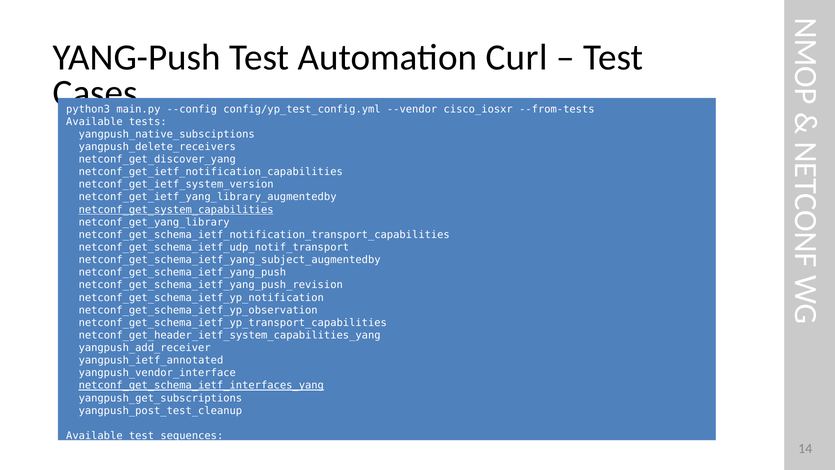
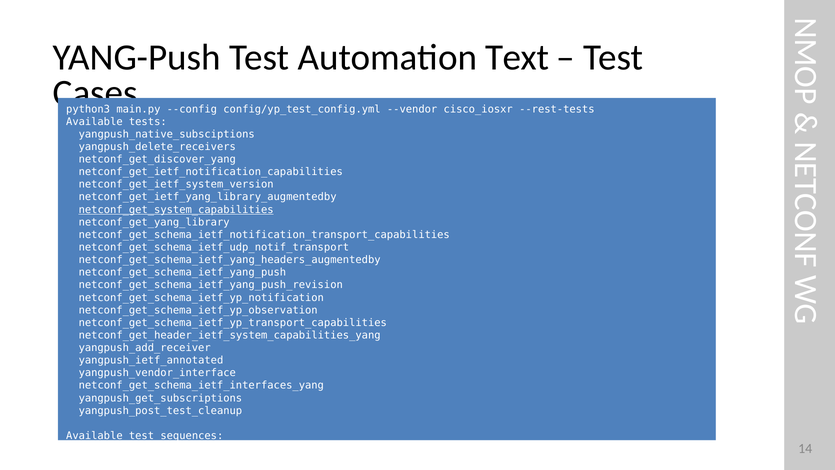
Curl: Curl -> Text
--from-tests: --from-tests -> --rest-tests
netconf_get_schema_ietf_yang_subject_augmentedby: netconf_get_schema_ietf_yang_subject_augmentedby -> netconf_get_schema_ietf_yang_headers_augmentedby
netconf_get_schema_ietf_interfaces_yang underline: present -> none
